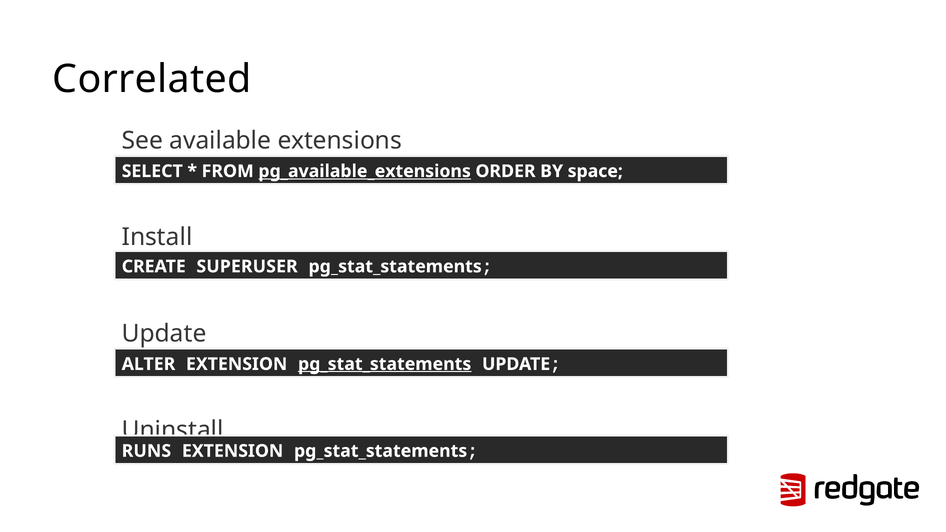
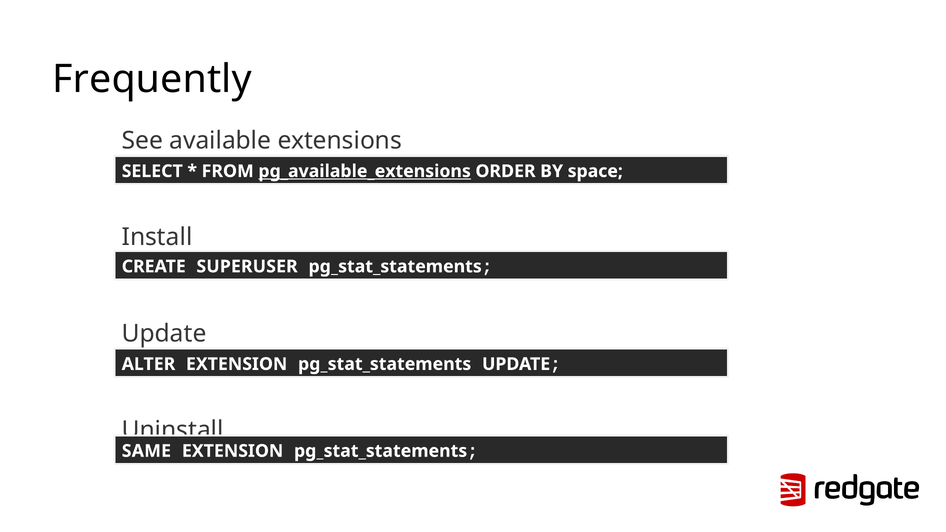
Correlated: Correlated -> Frequently
pg_stat_statements at (385, 364) underline: present -> none
RUNS: RUNS -> SAME
